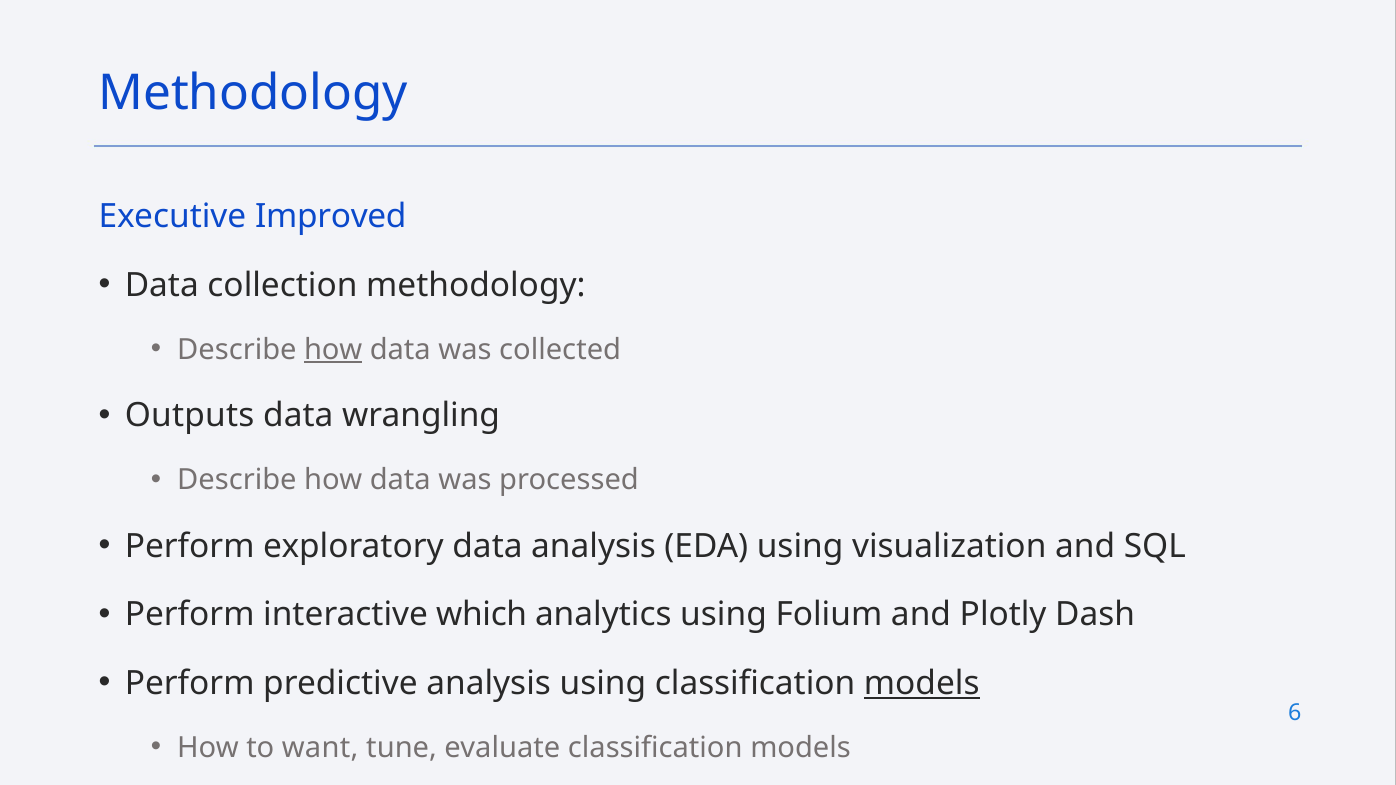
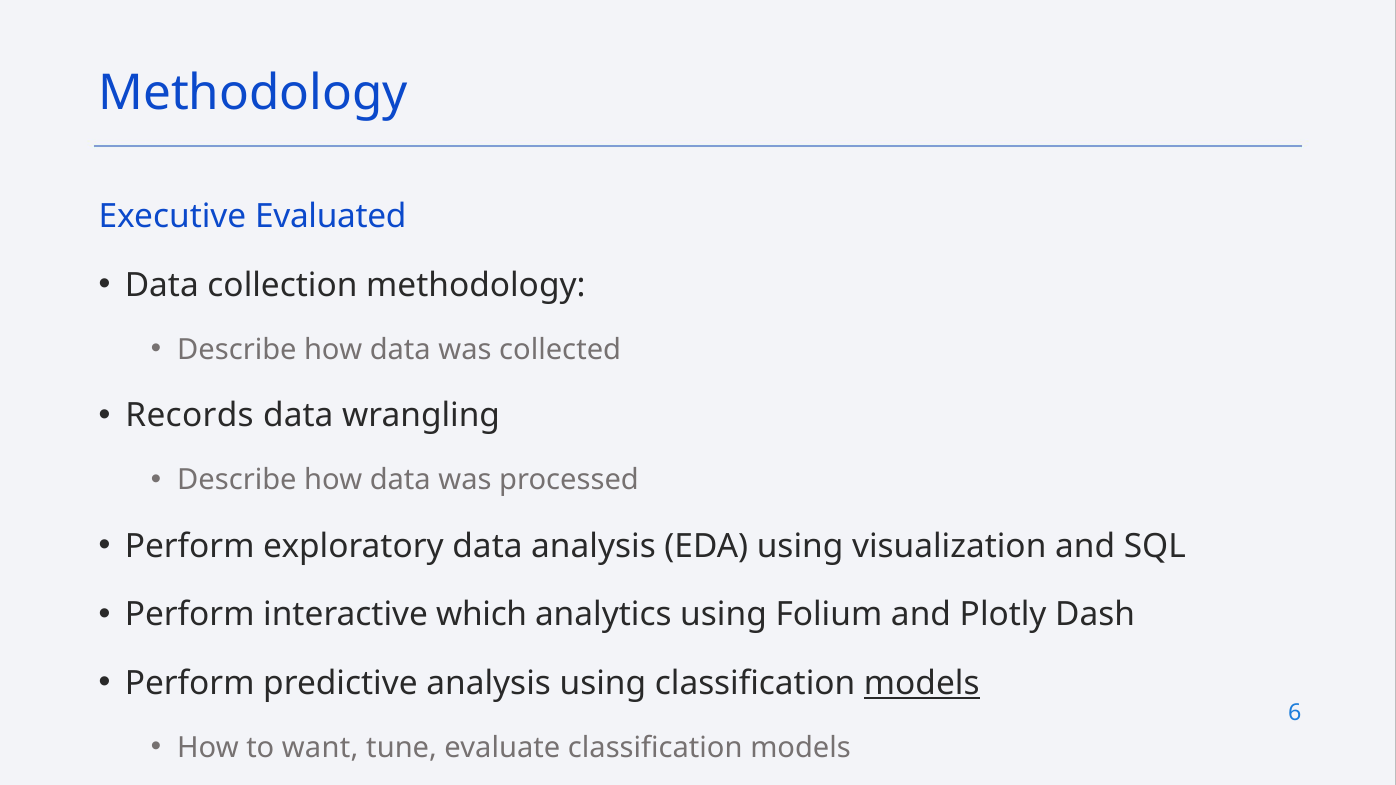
Improved: Improved -> Evaluated
how at (333, 350) underline: present -> none
Outputs: Outputs -> Records
